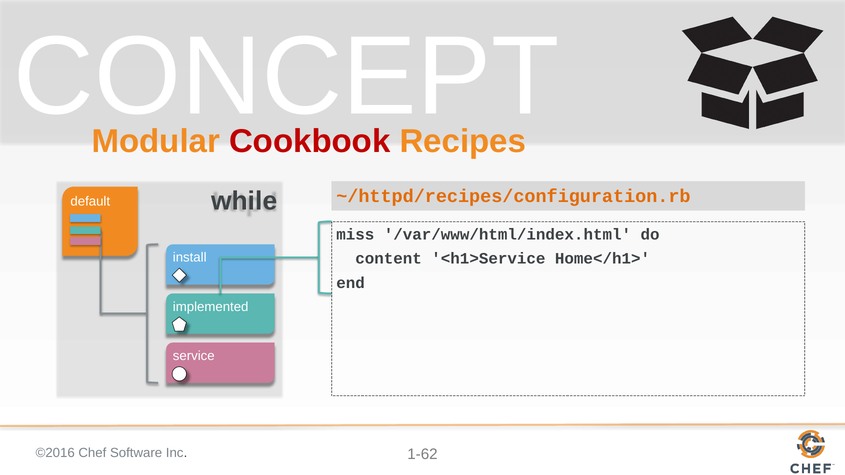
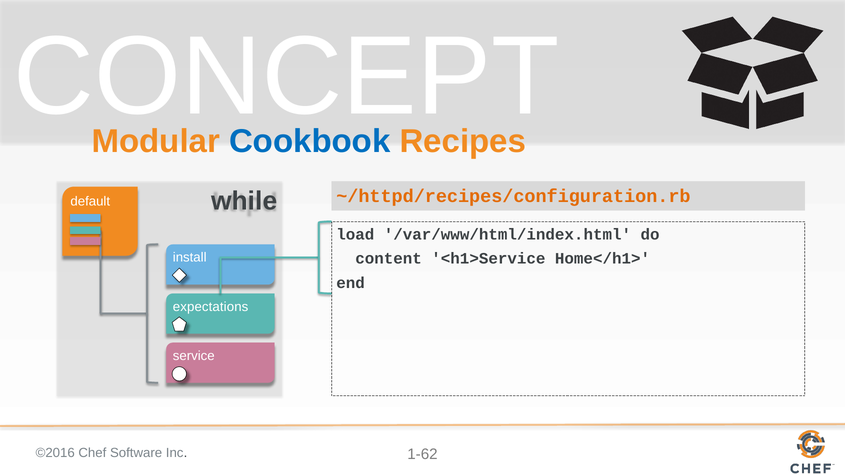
Cookbook colour: red -> blue
miss: miss -> load
implemented: implemented -> expectations
